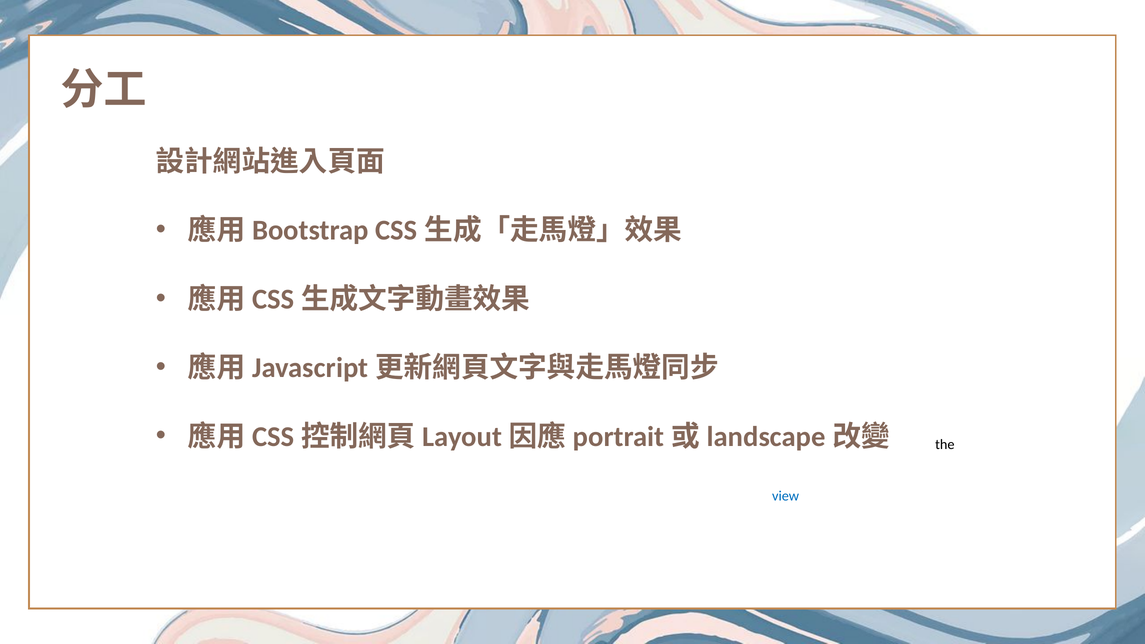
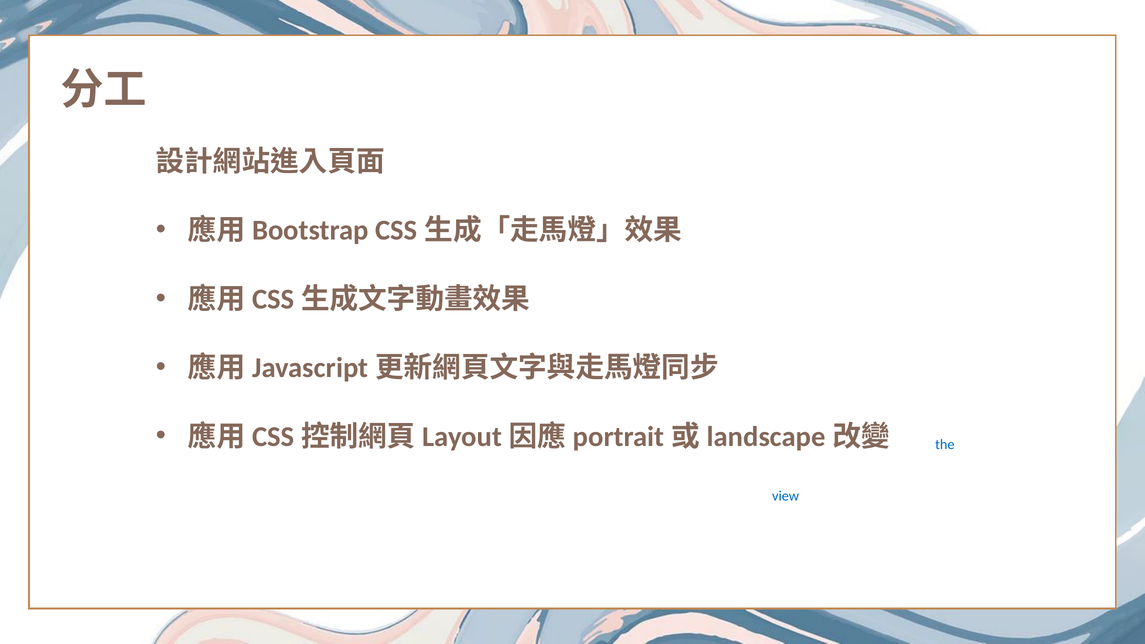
the at (945, 445) colour: black -> blue
